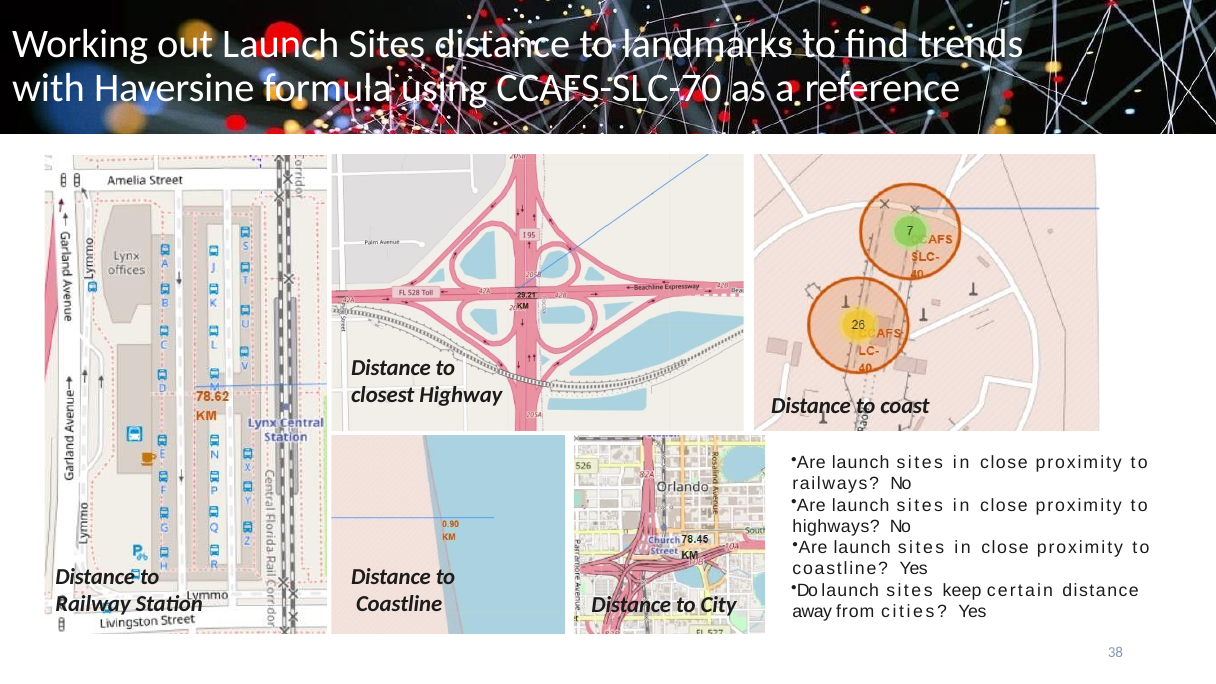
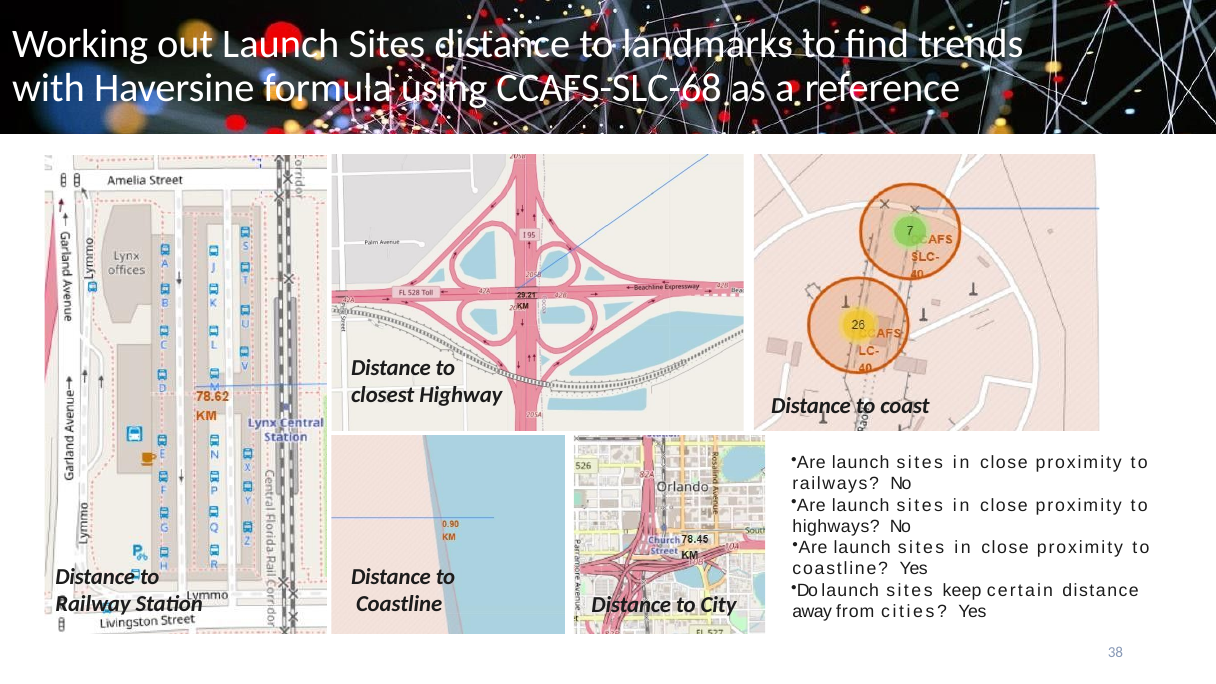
CCAFS-SLC-70: CCAFS-SLC-70 -> CCAFS-SLC-68
